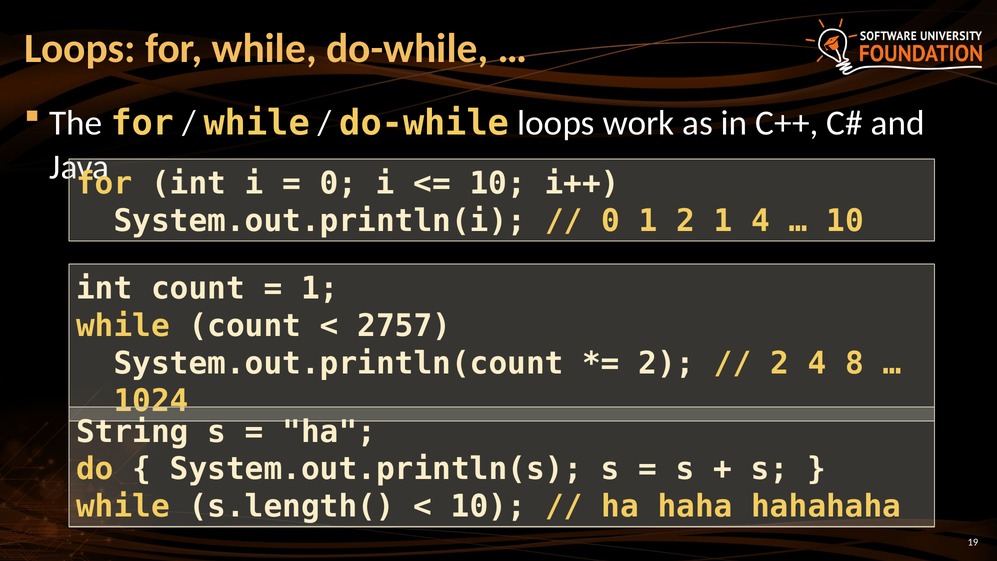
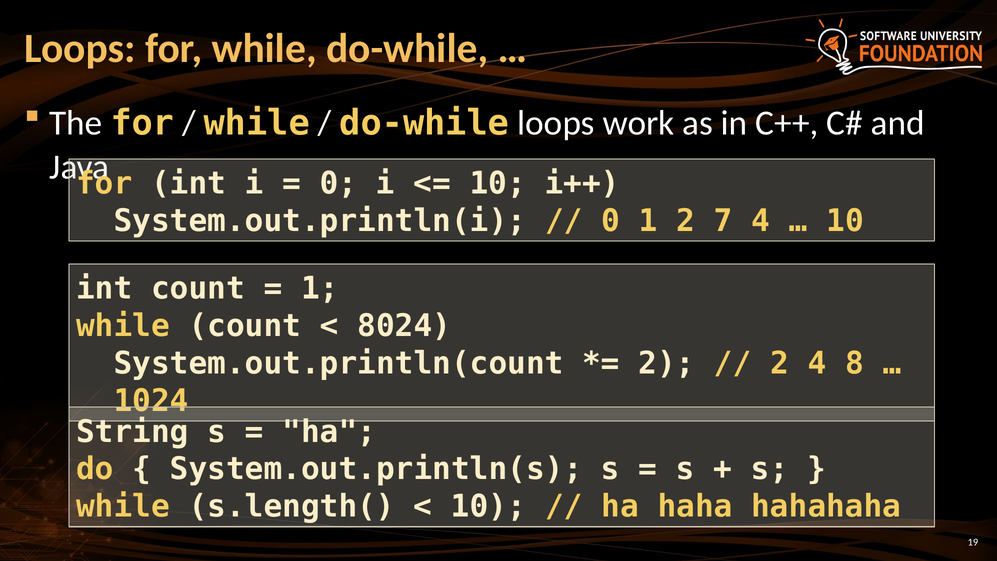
2 1: 1 -> 7
2757: 2757 -> 8024
